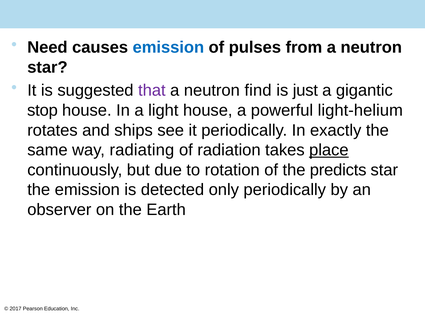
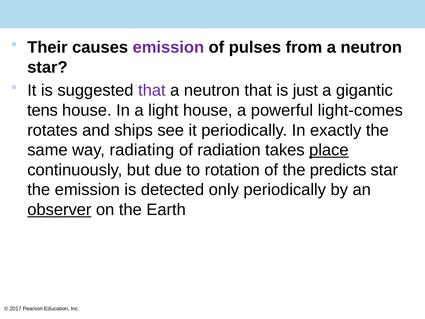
Need: Need -> Their
emission at (168, 47) colour: blue -> purple
neutron find: find -> that
stop: stop -> tens
light-helium: light-helium -> light-comes
observer underline: none -> present
